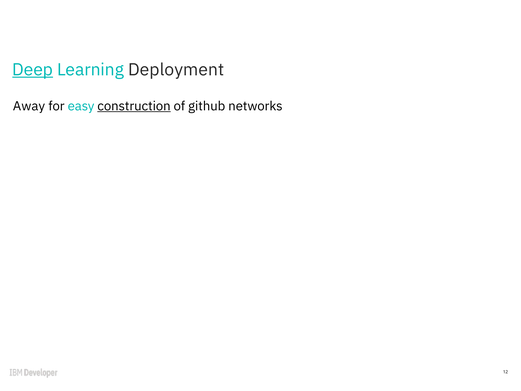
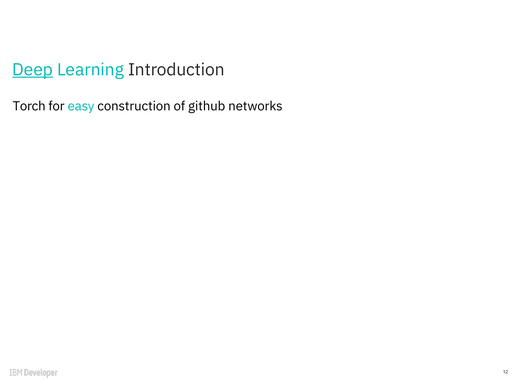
Deployment: Deployment -> Introduction
Away: Away -> Torch
construction underline: present -> none
